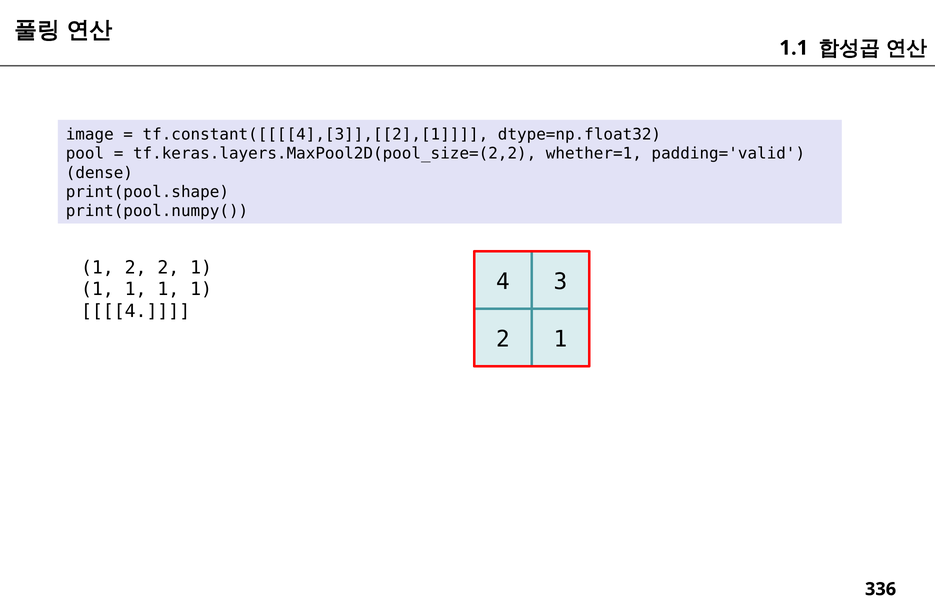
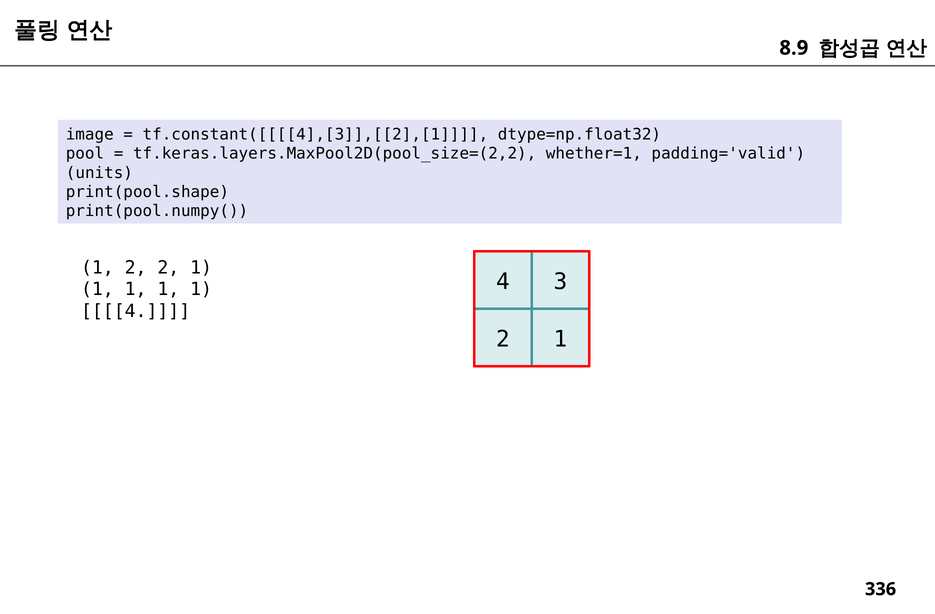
1.1: 1.1 -> 8.9
dense: dense -> units
